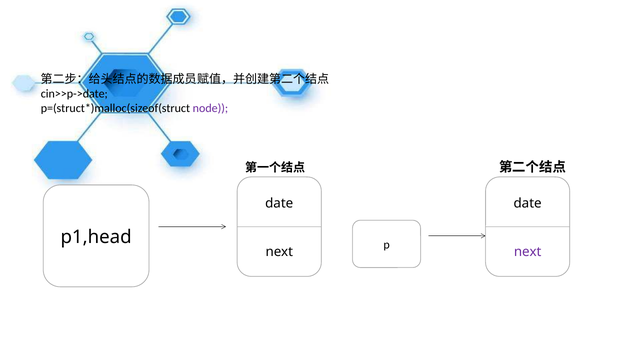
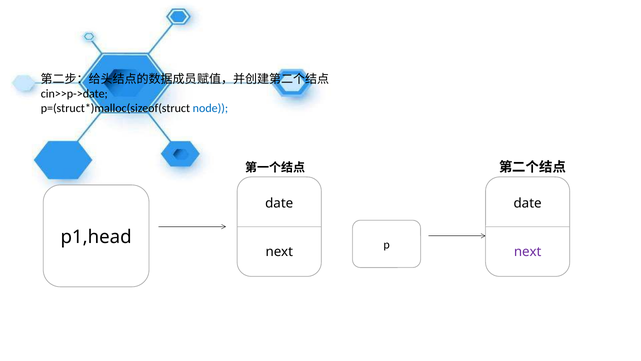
node colour: purple -> blue
